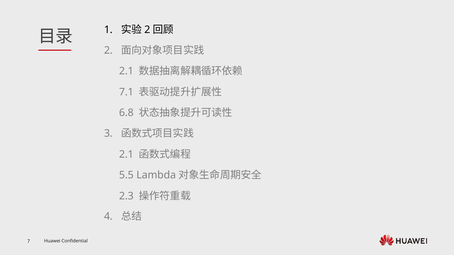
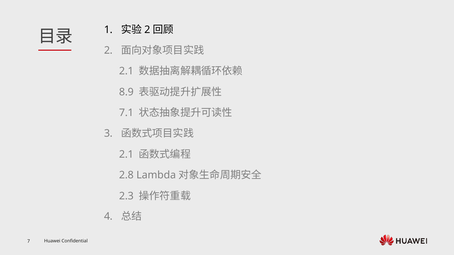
7.1: 7.1 -> 8.9
6.8: 6.8 -> 7.1
5.5: 5.5 -> 2.8
